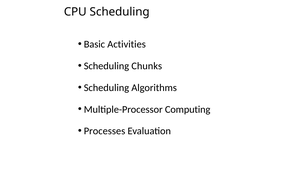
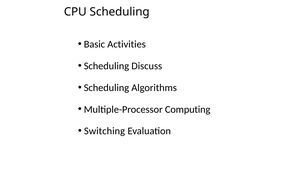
Chunks: Chunks -> Discuss
Processes: Processes -> Switching
